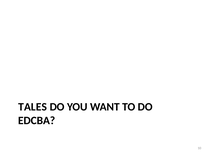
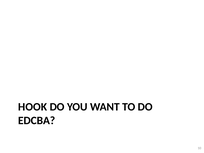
TALES: TALES -> HOOK
